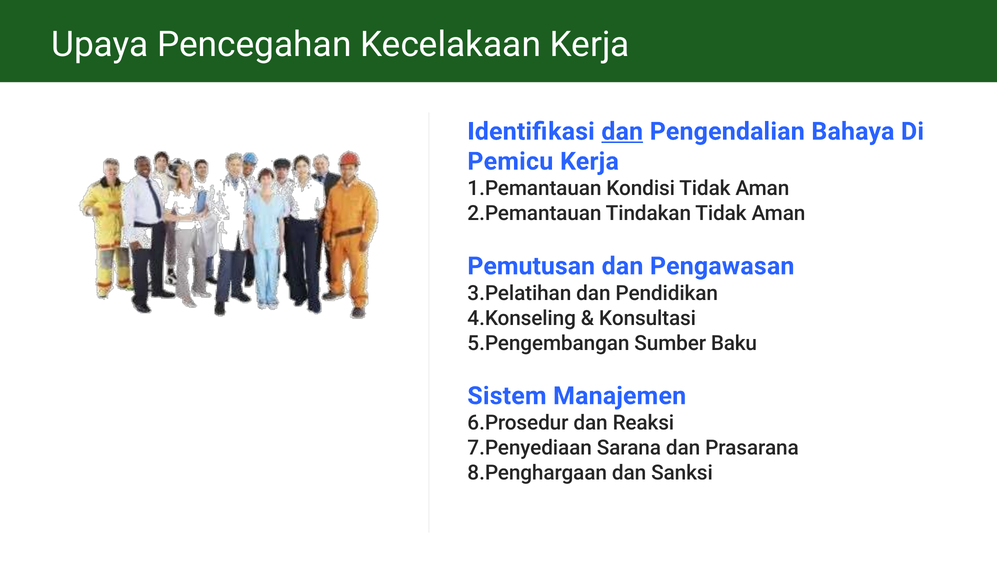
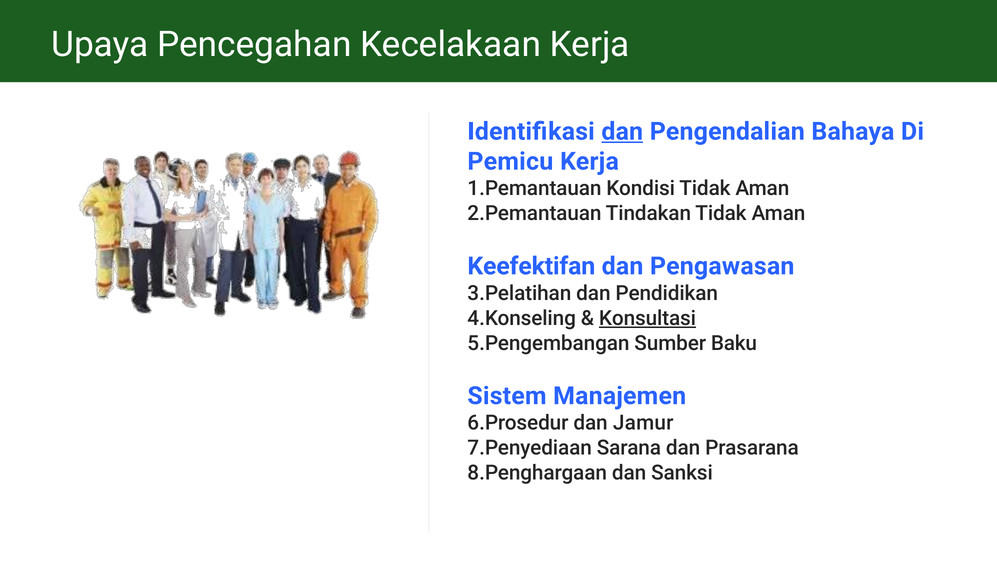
Pemutusan: Pemutusan -> Keefektifan
Konsultasi underline: none -> present
Reaksi: Reaksi -> Jamur
